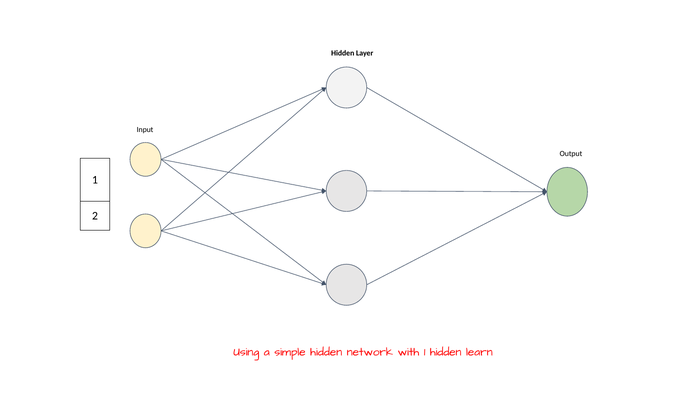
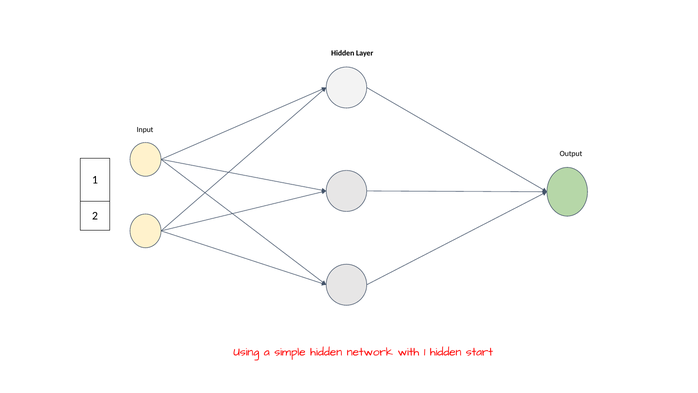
learn: learn -> start
